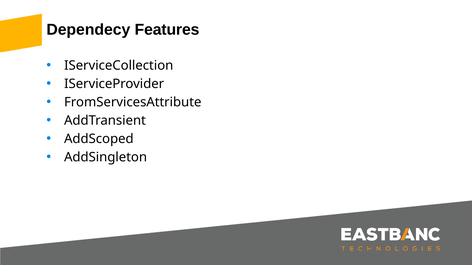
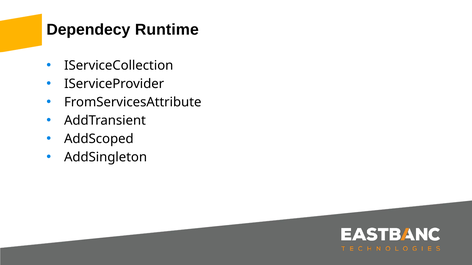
Features: Features -> Runtime
